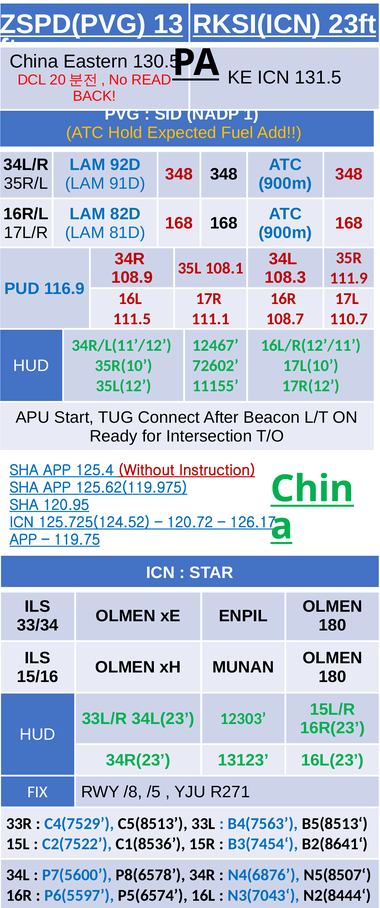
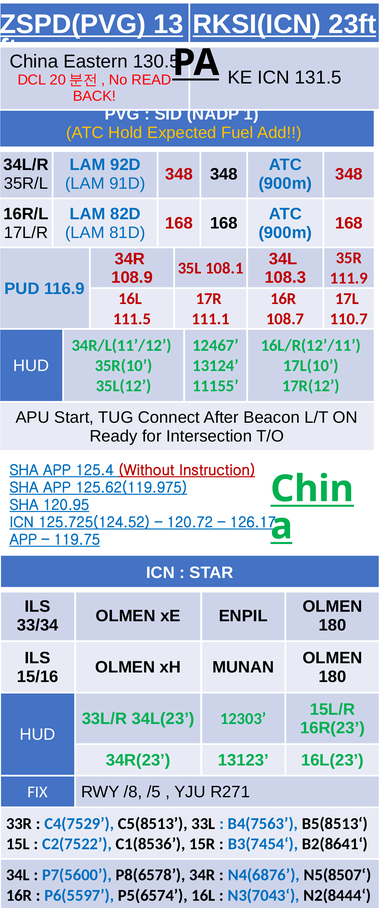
72602: 72602 -> 13124
